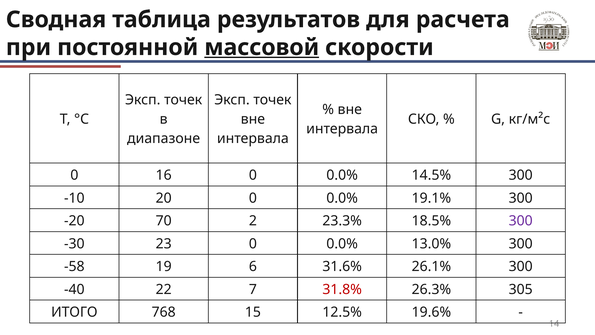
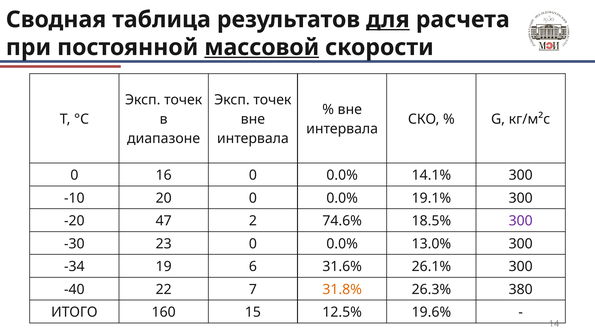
для underline: none -> present
14.5%: 14.5% -> 14.1%
70: 70 -> 47
23.3%: 23.3% -> 74.6%
-58: -58 -> -34
31.8% colour: red -> orange
305: 305 -> 380
768: 768 -> 160
